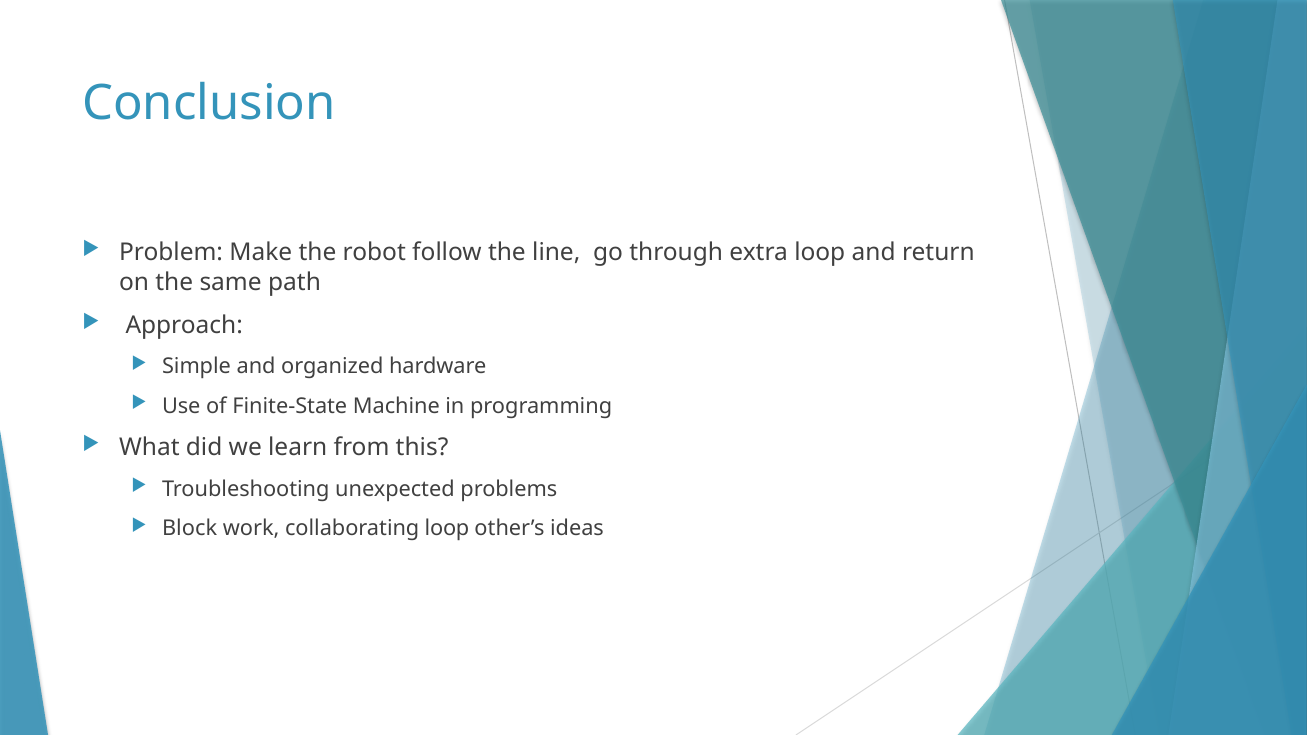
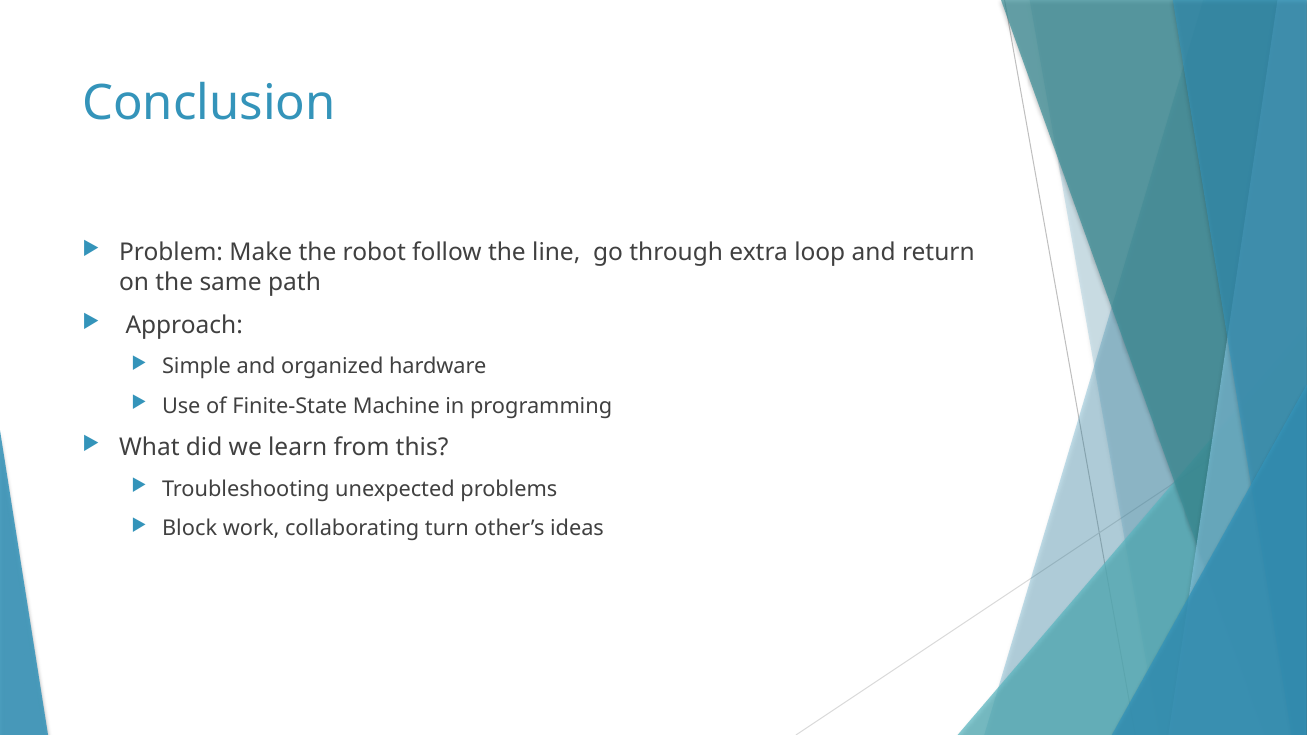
collaborating loop: loop -> turn
